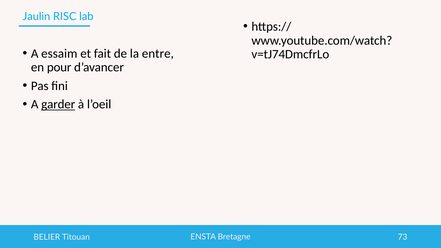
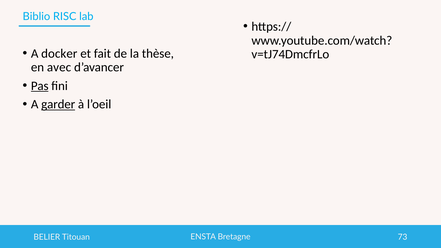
Jaulin: Jaulin -> Biblio
essaim: essaim -> docker
entre: entre -> thèse
pour: pour -> avec
Pas underline: none -> present
